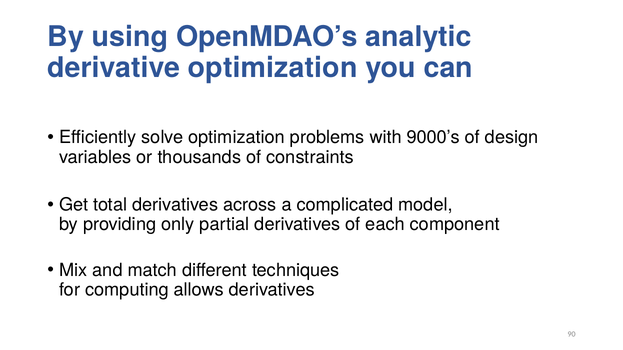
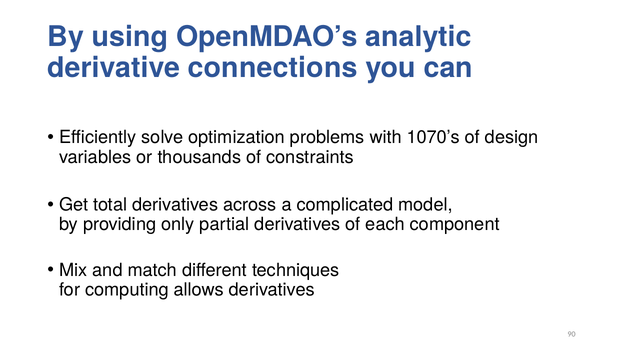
derivative optimization: optimization -> connections
9000’s: 9000’s -> 1070’s
